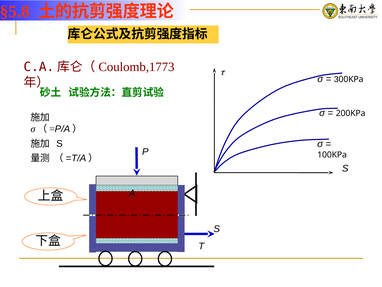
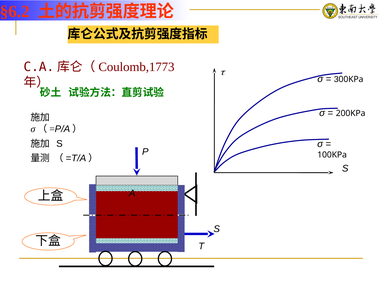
§5.8: §5.8 -> §6.2
